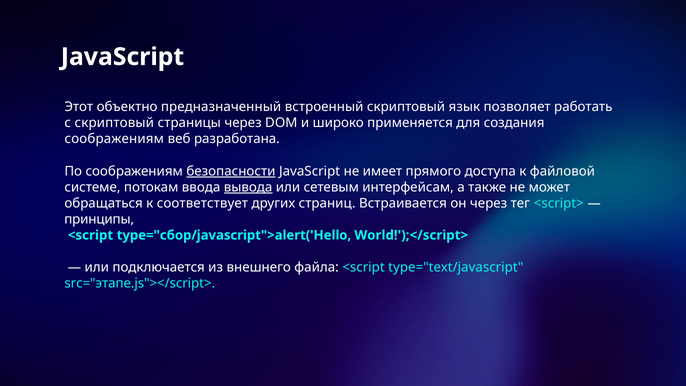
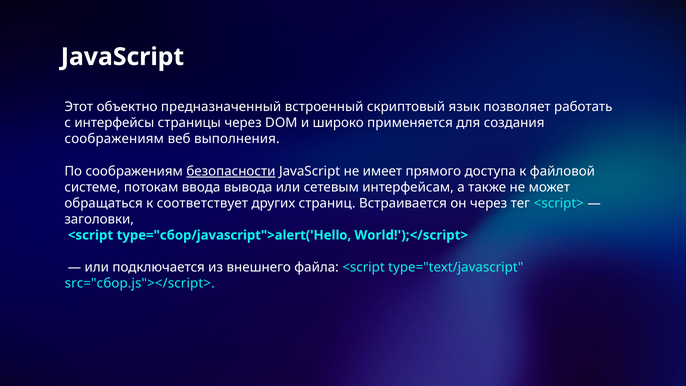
с скриптовый: скриптовый -> интерфейсы
разработана: разработана -> выполнения
вывода underline: present -> none
принципы: принципы -> заголовки
src="этапе.js"></script>: src="этапе.js"></script> -> src="сбор.js"></script>
